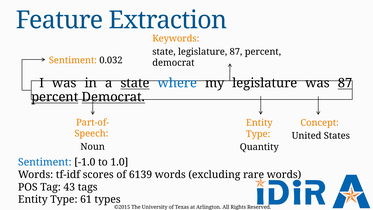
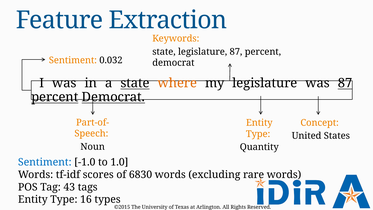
where colour: blue -> orange
6139: 6139 -> 6830
61: 61 -> 16
